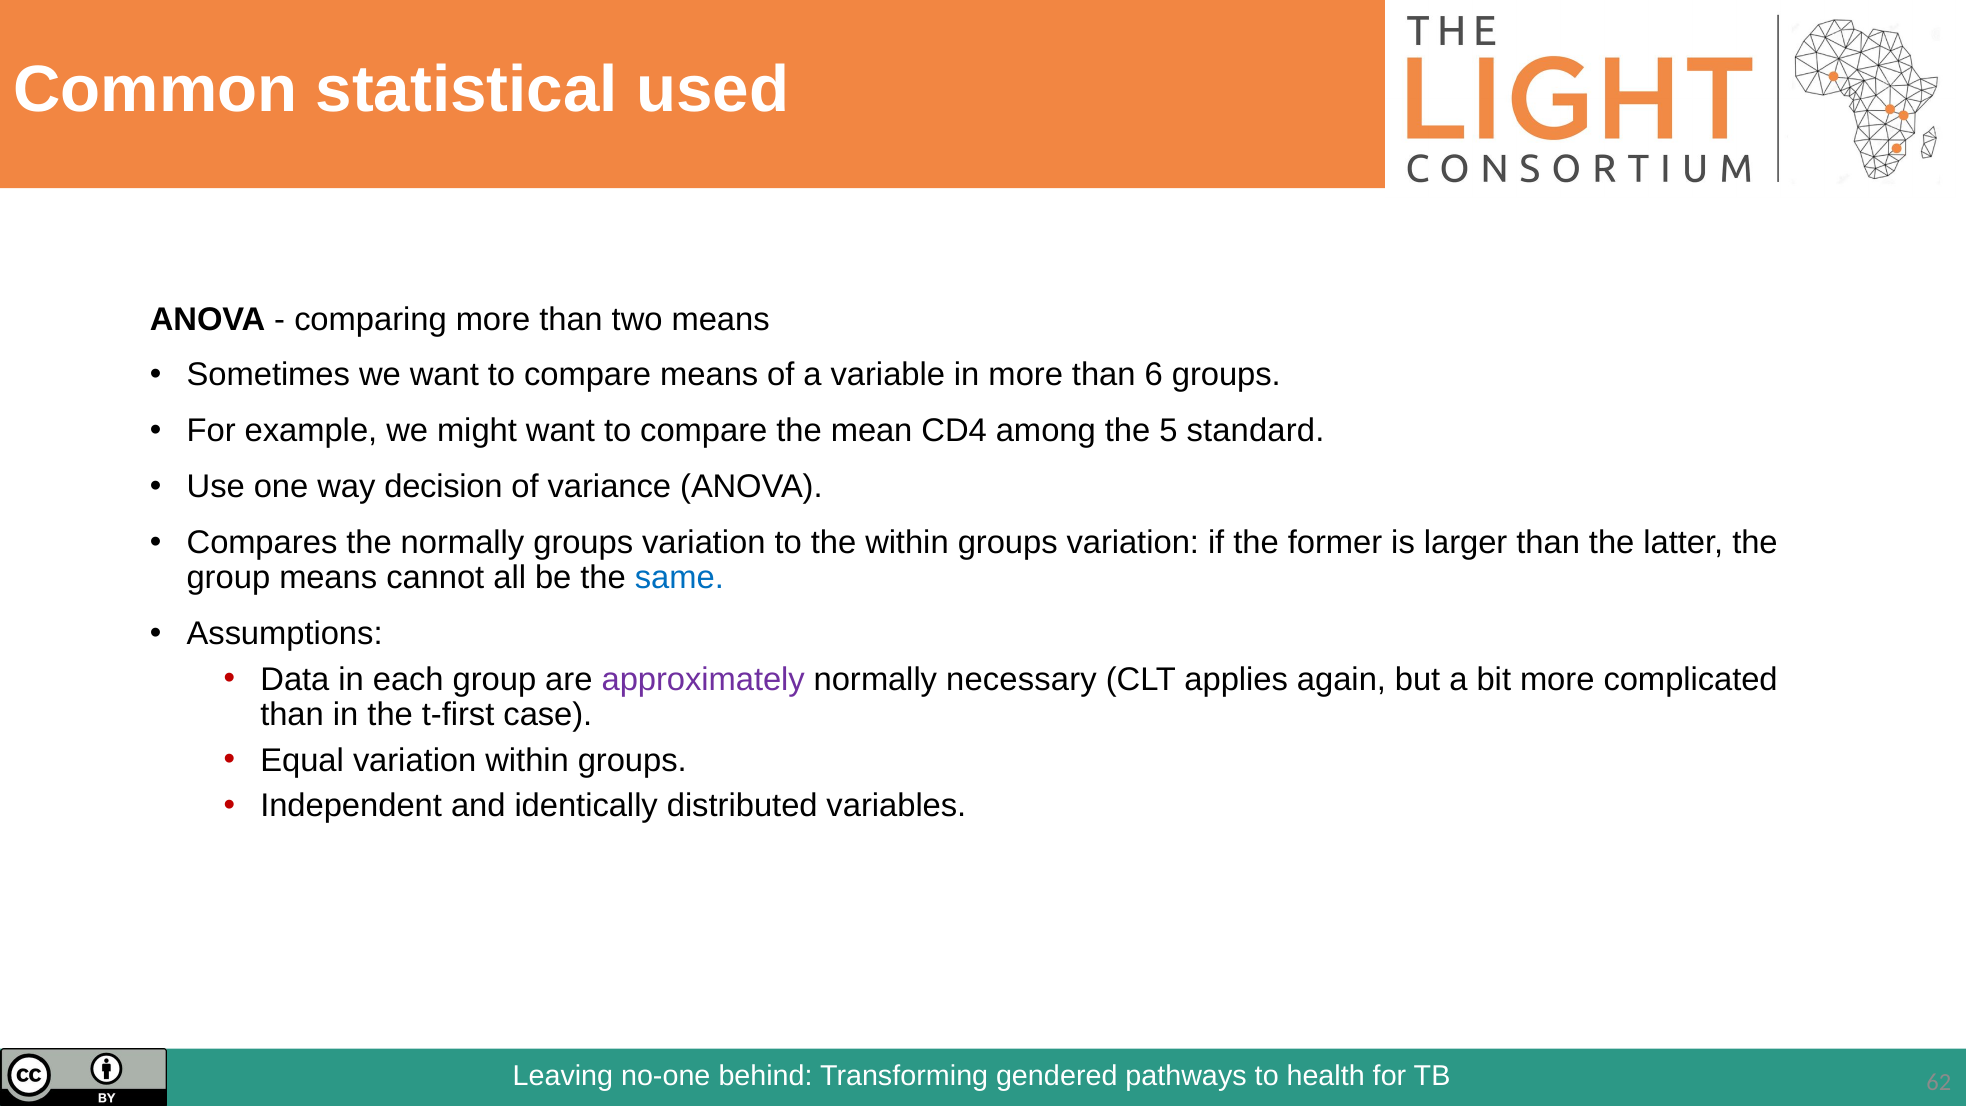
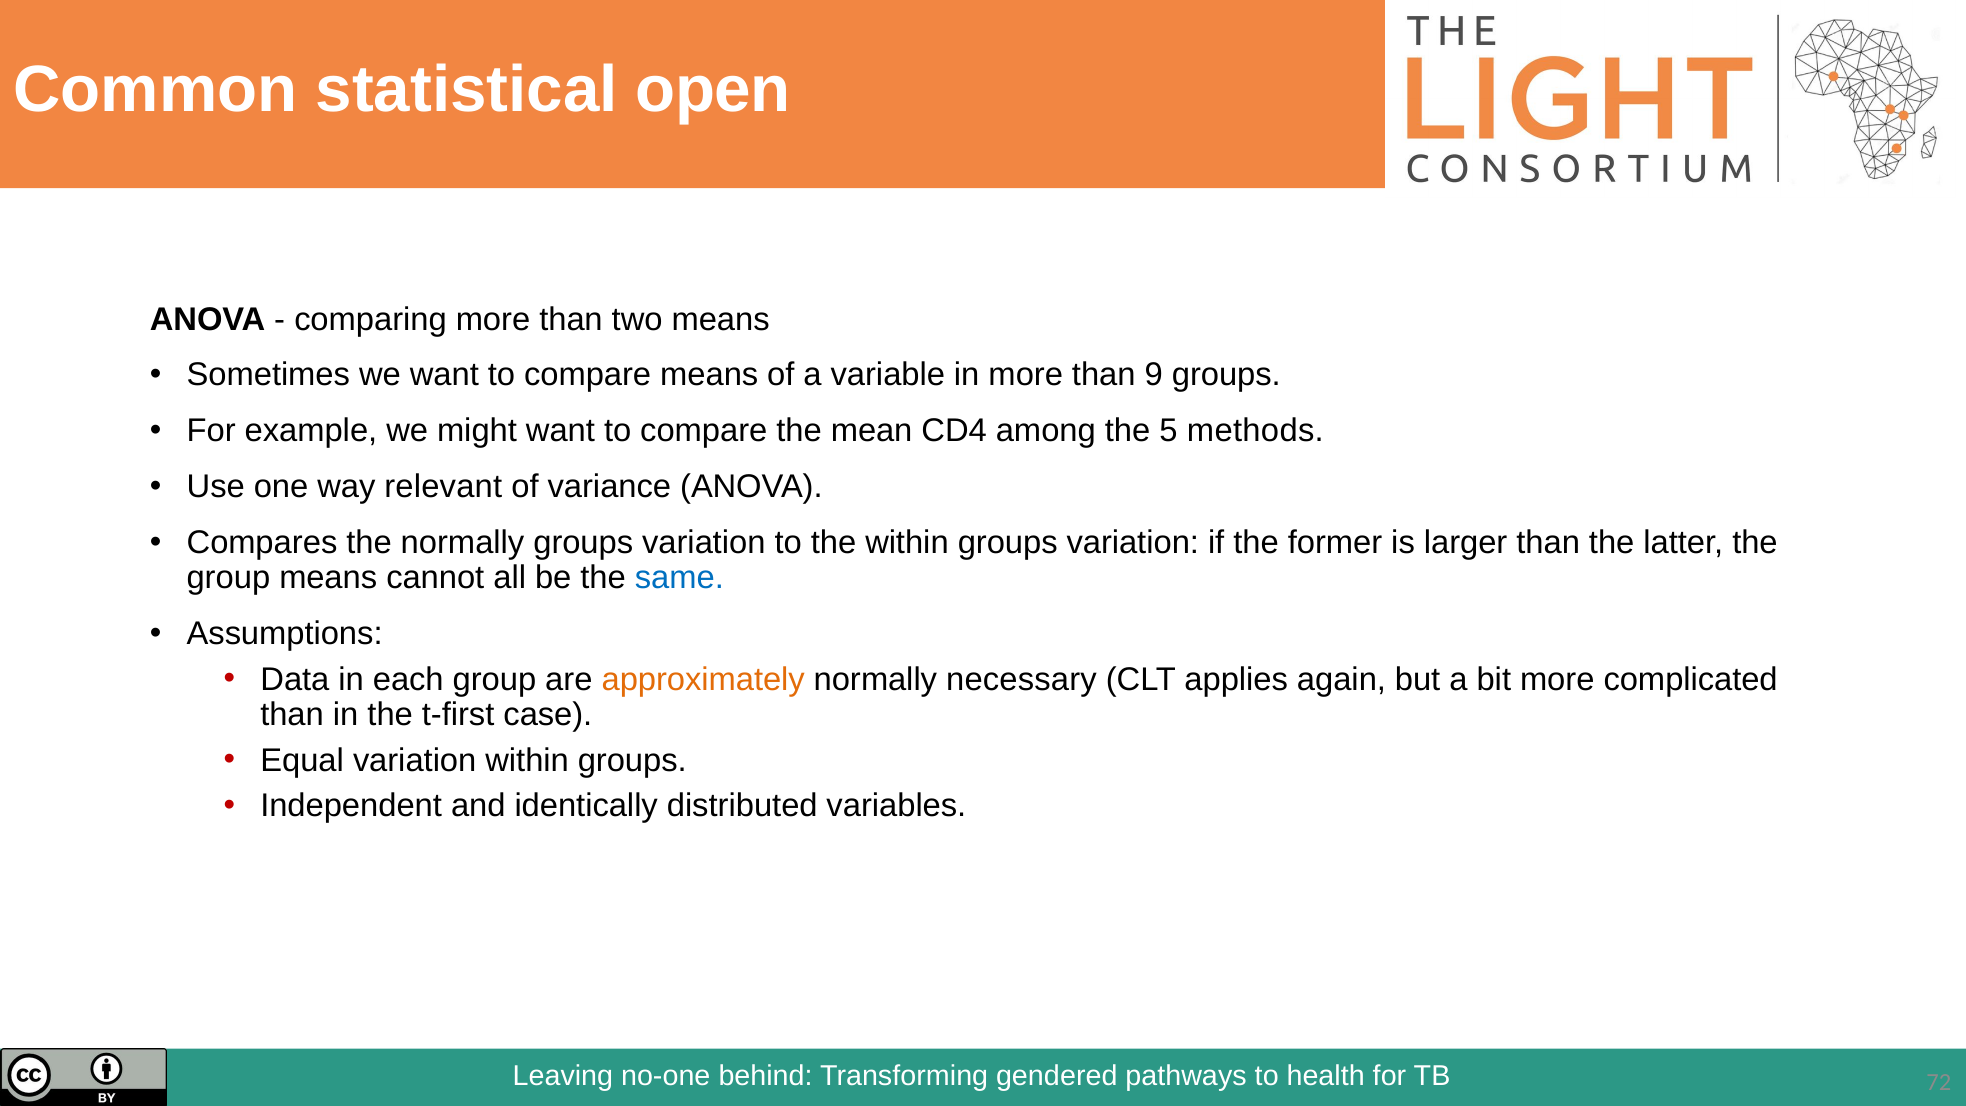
used: used -> open
6: 6 -> 9
standard: standard -> methods
decision: decision -> relevant
approximately colour: purple -> orange
62: 62 -> 72
